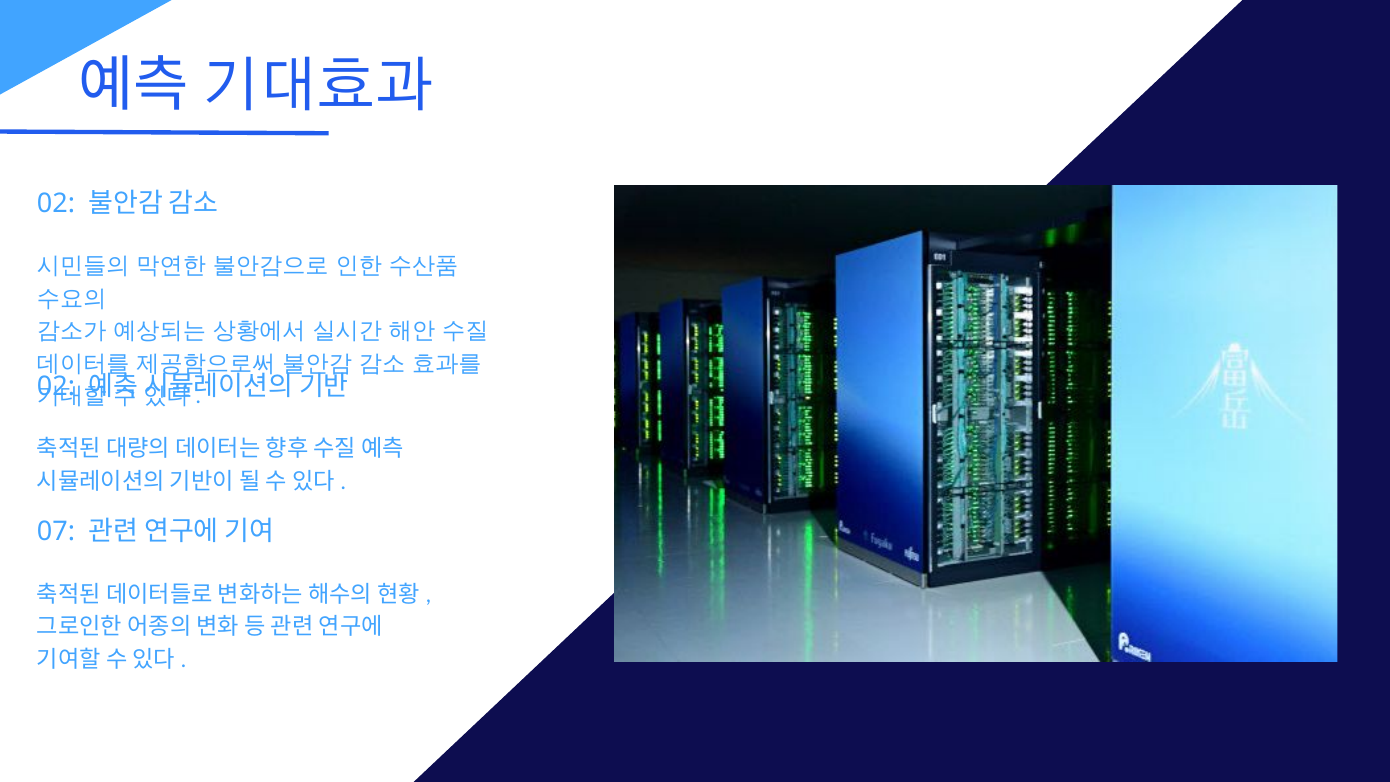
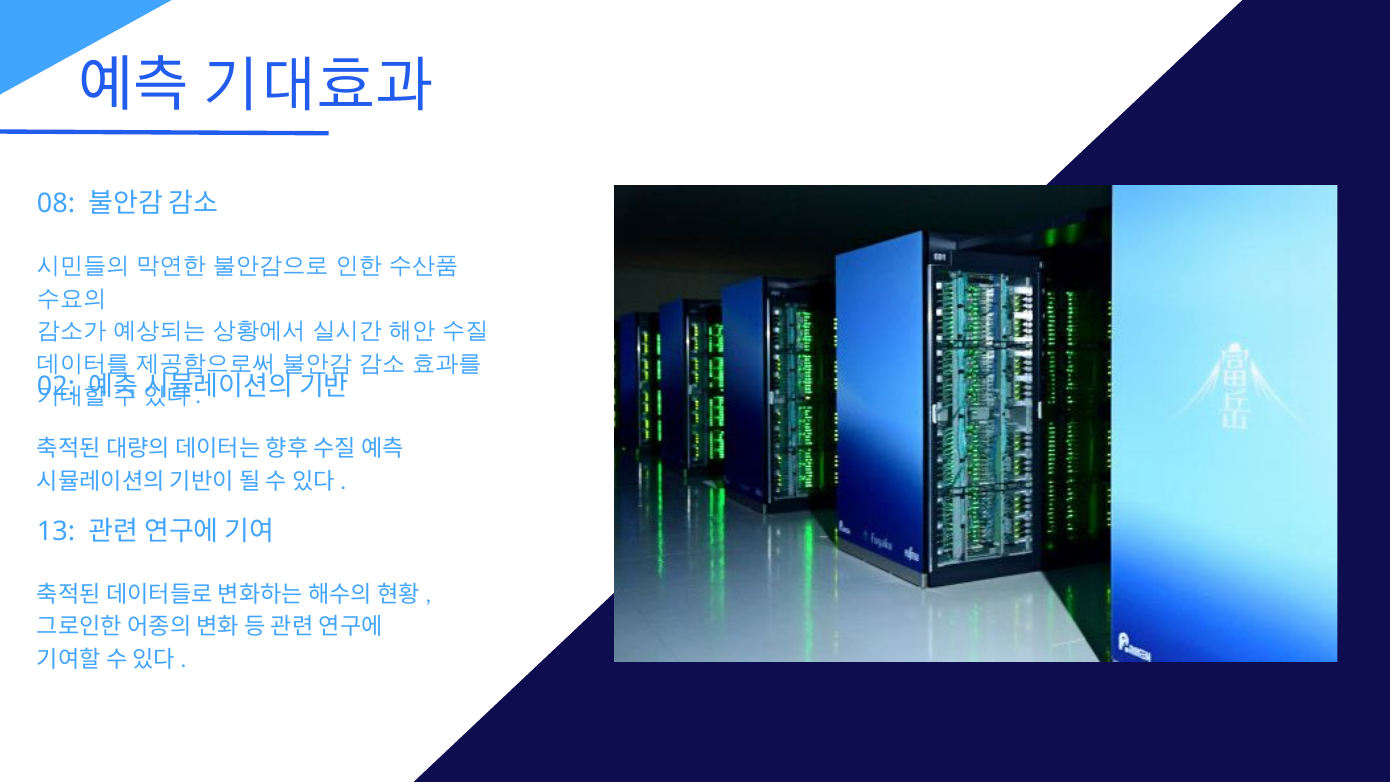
02 at (56, 203): 02 -> 08
07: 07 -> 13
